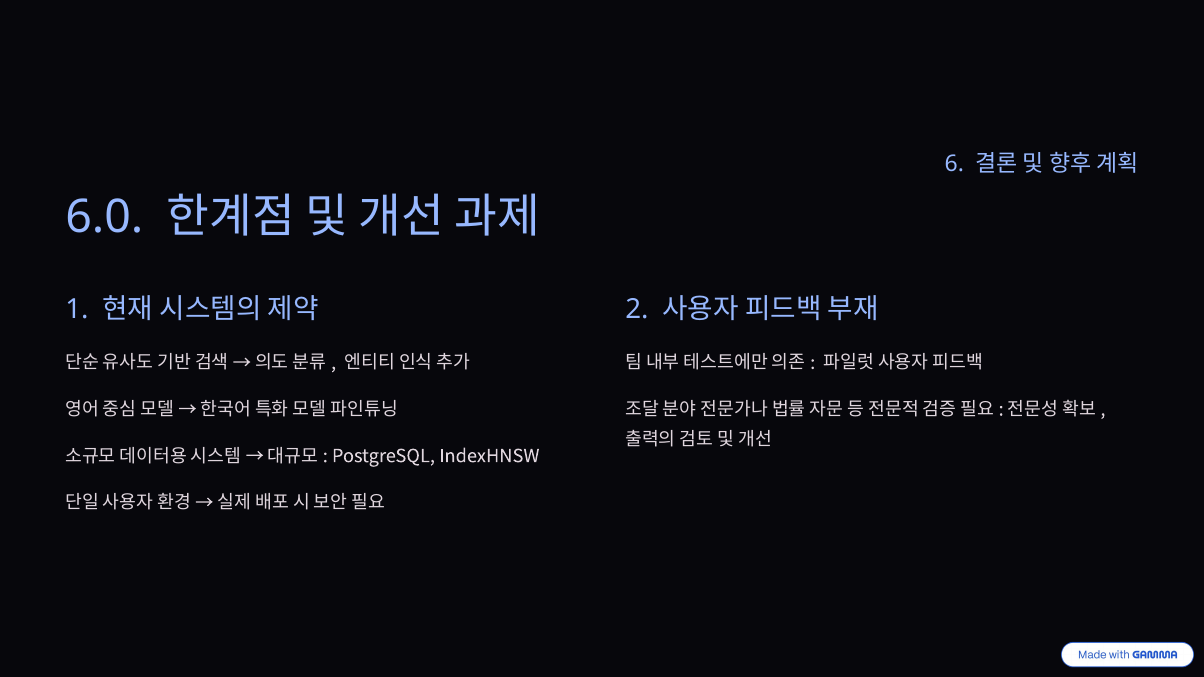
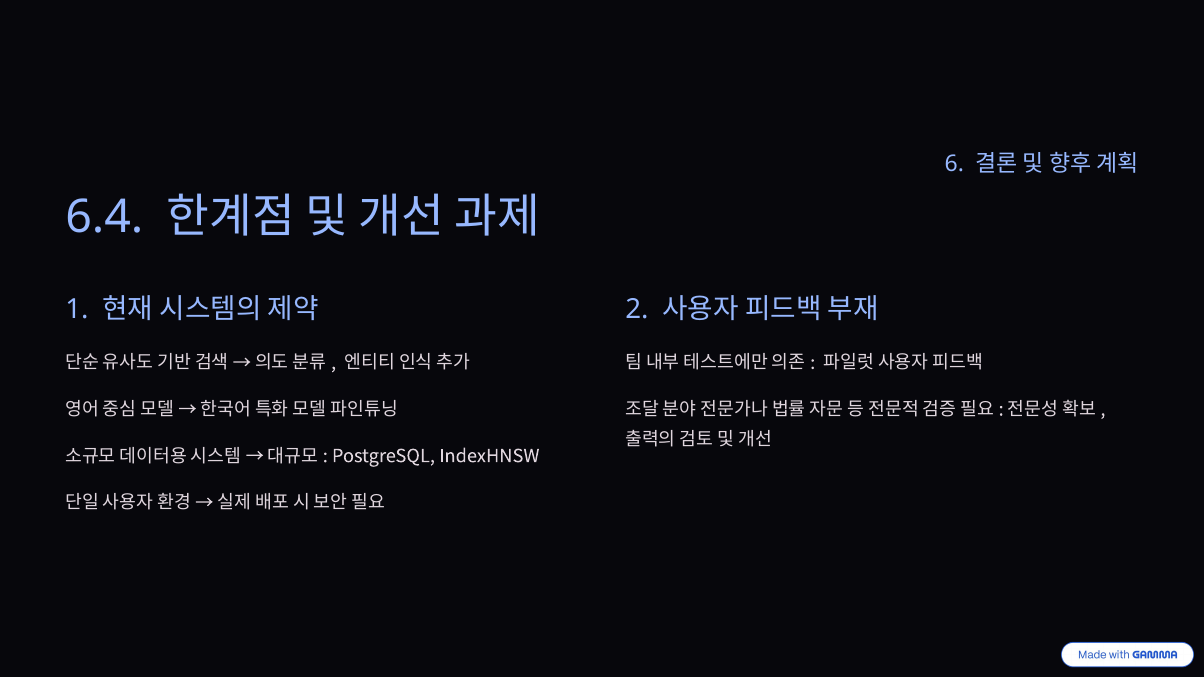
6.0: 6.0 -> 6.4
